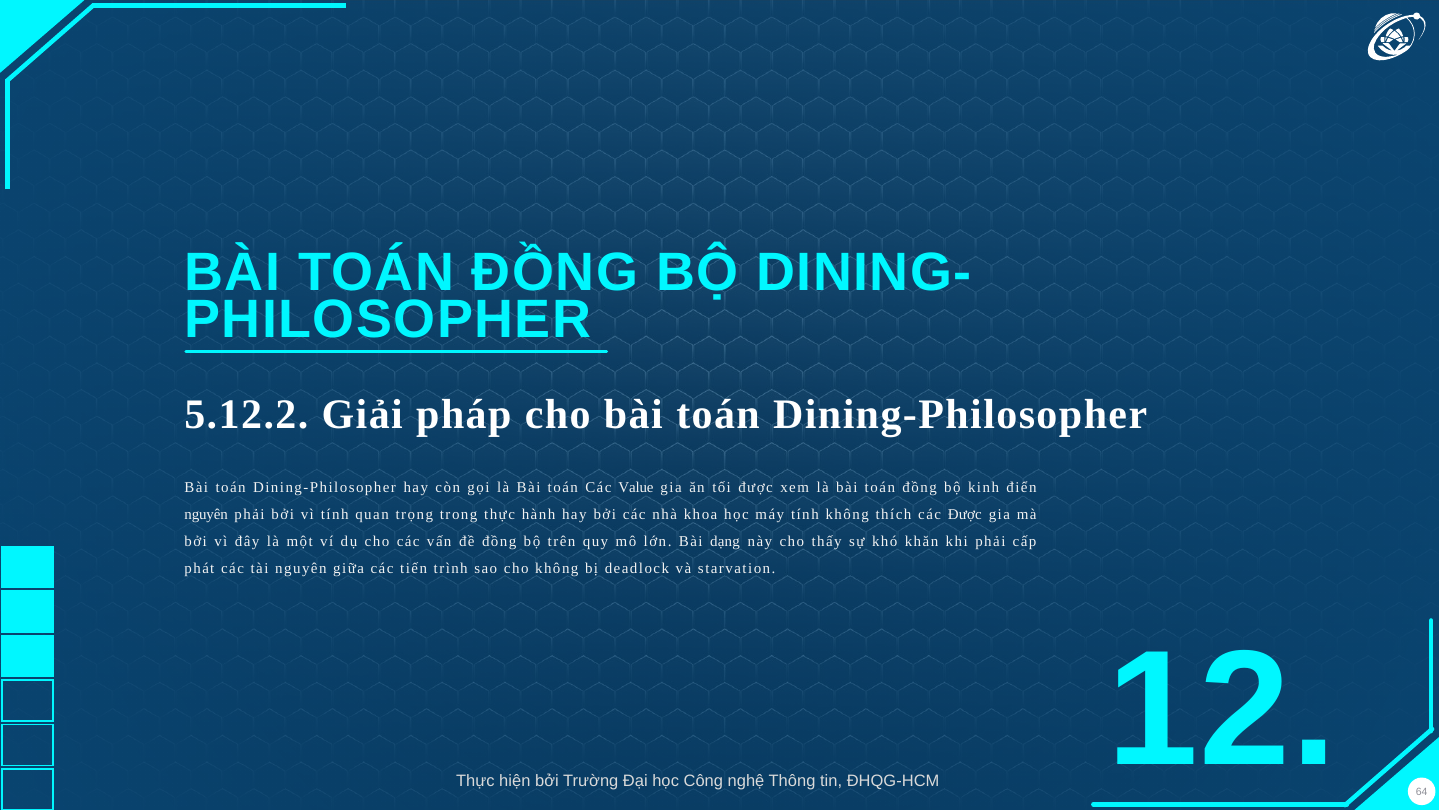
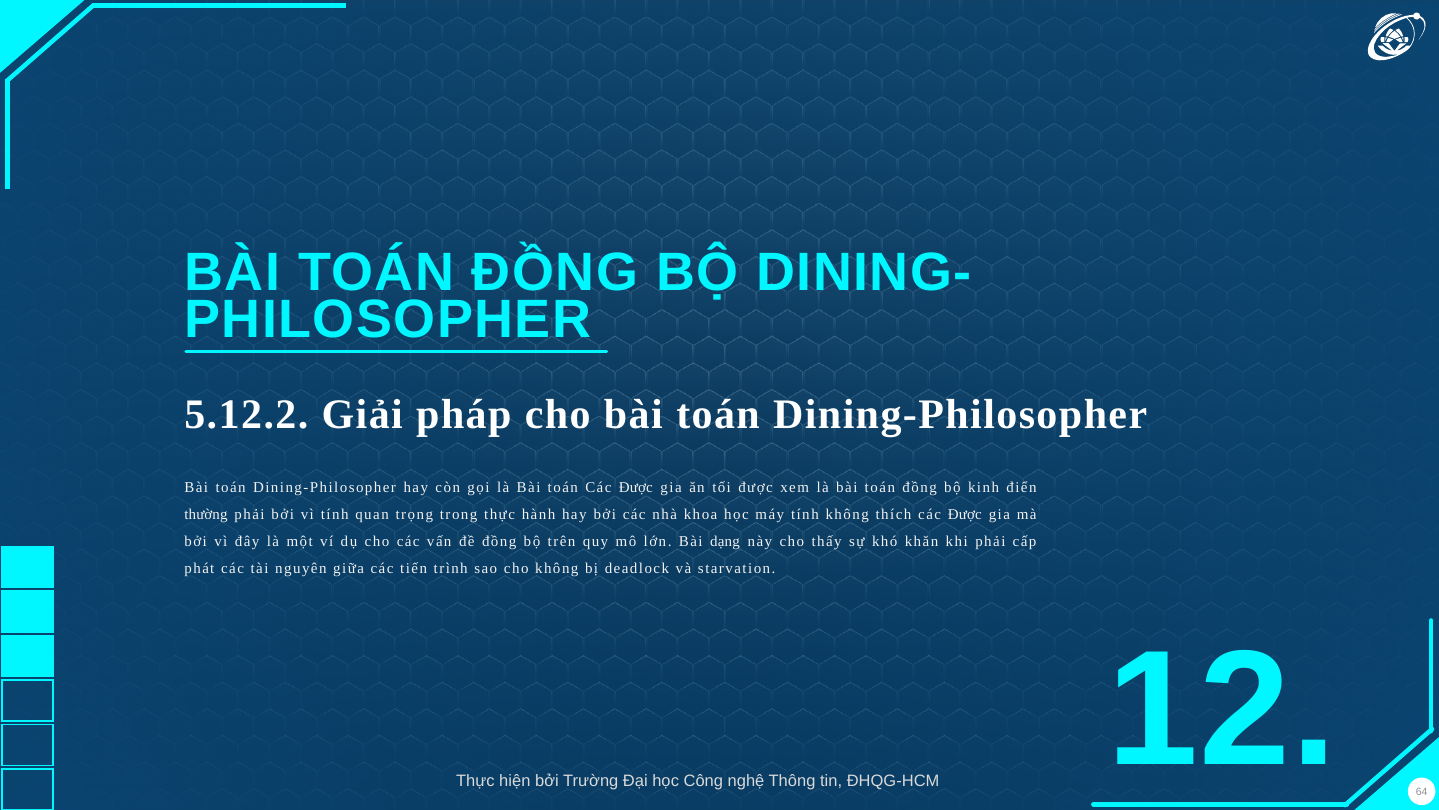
toán Các Value: Value -> Được
nguyên at (206, 514): nguyên -> thường
